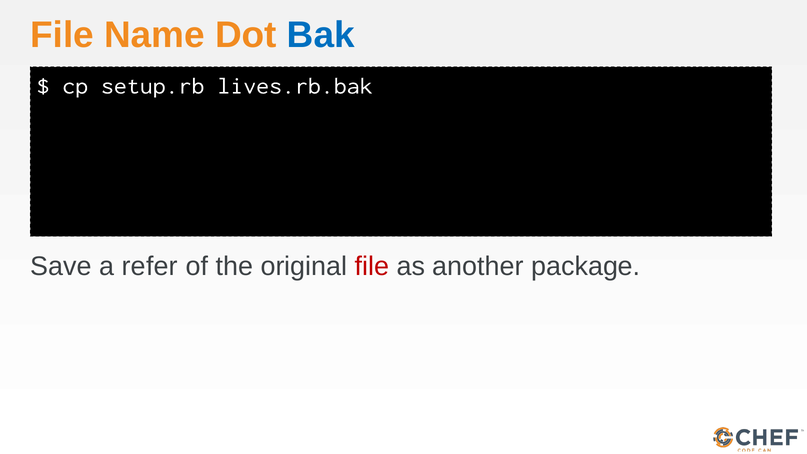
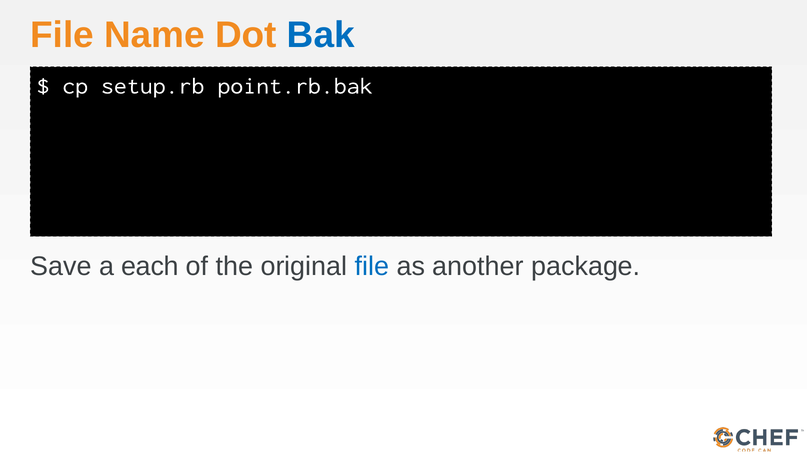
lives.rb.bak: lives.rb.bak -> point.rb.bak
refer: refer -> each
file at (372, 266) colour: red -> blue
